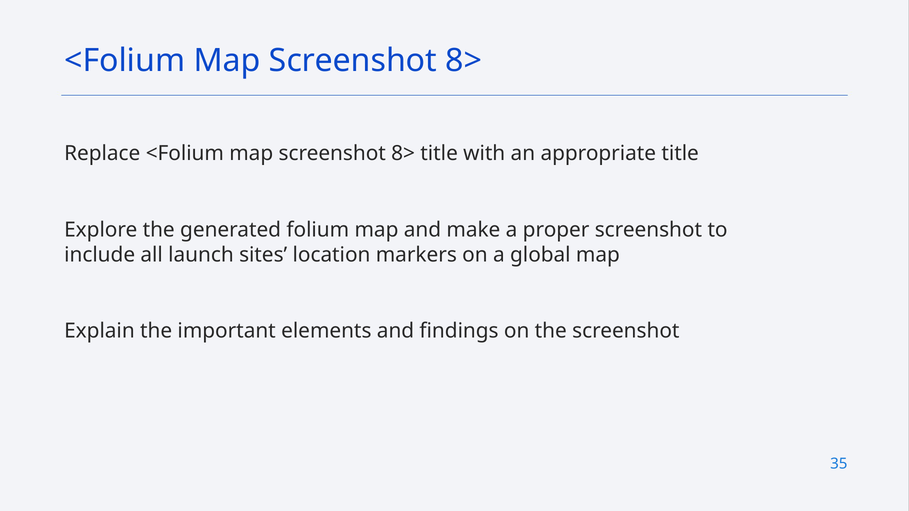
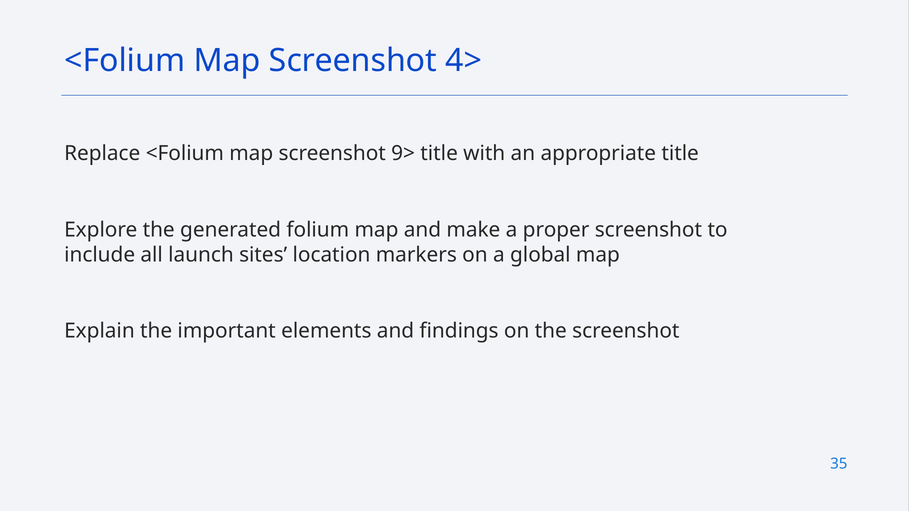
8> at (464, 61): 8> -> 4>
8> at (403, 153): 8> -> 9>
